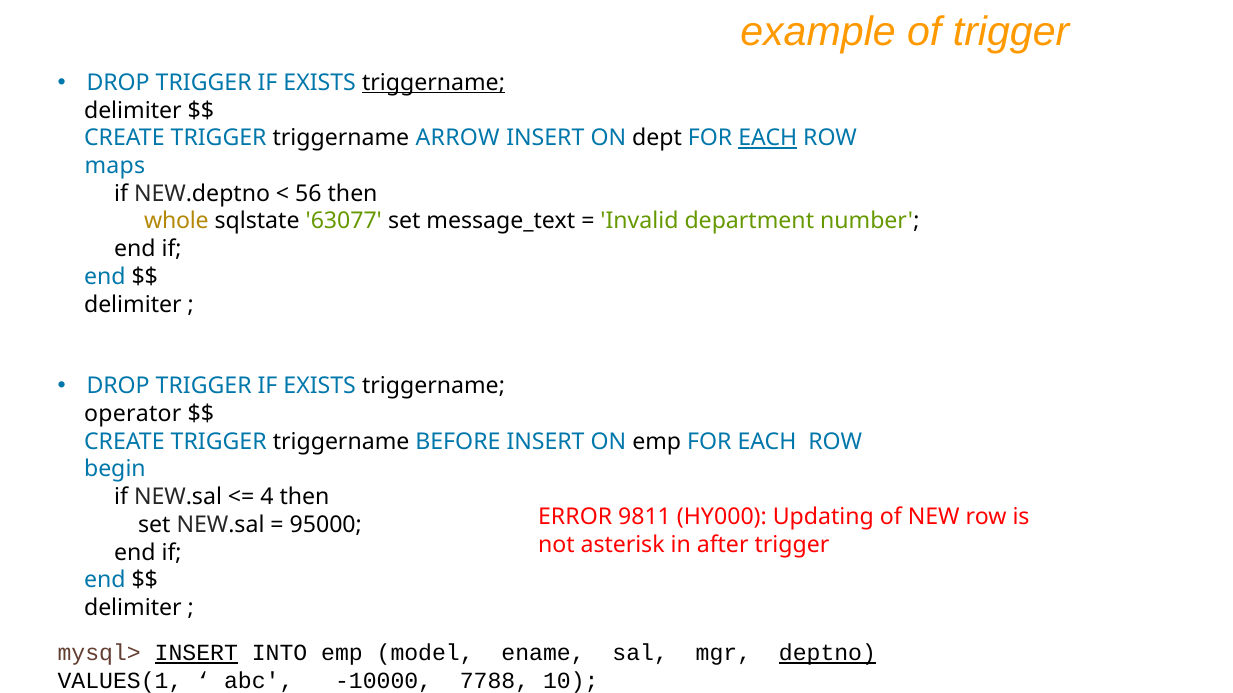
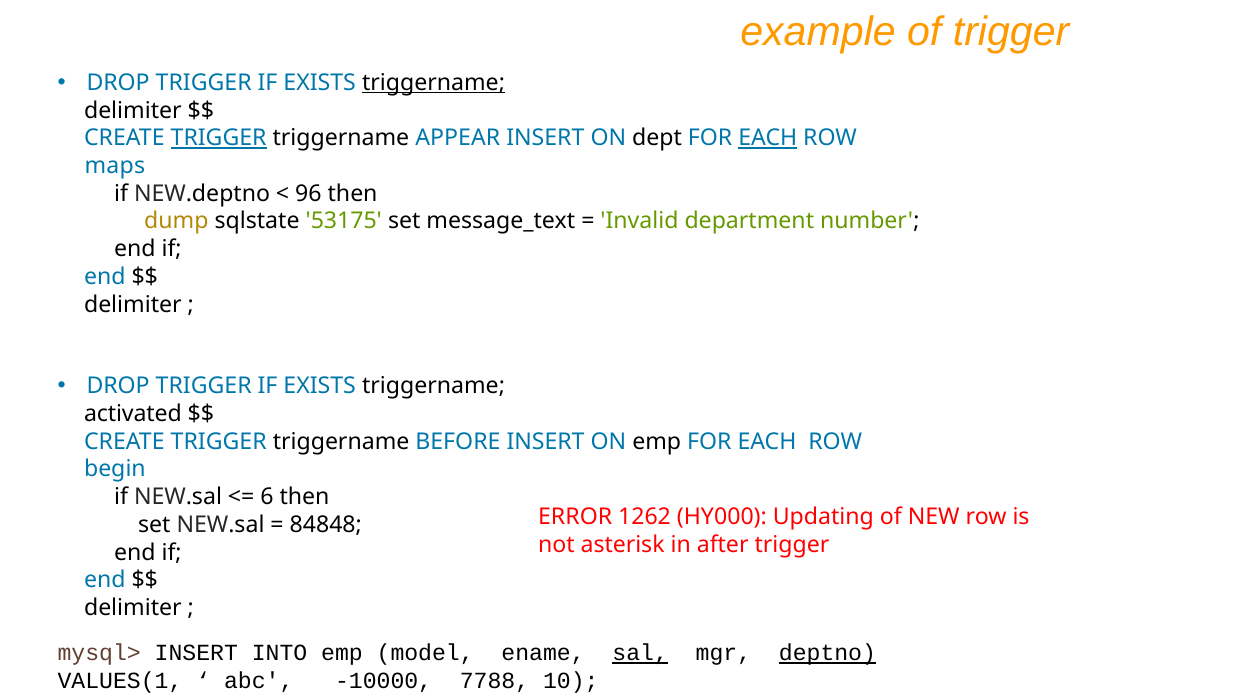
TRIGGER at (219, 138) underline: none -> present
ARROW: ARROW -> APPEAR
56: 56 -> 96
whole: whole -> dump
63077: 63077 -> 53175
operator: operator -> activated
4: 4 -> 6
9811: 9811 -> 1262
95000: 95000 -> 84848
INSERT at (196, 654) underline: present -> none
sal underline: none -> present
